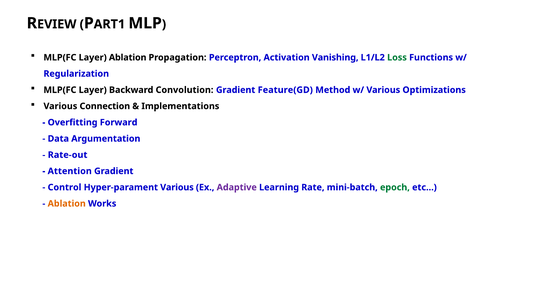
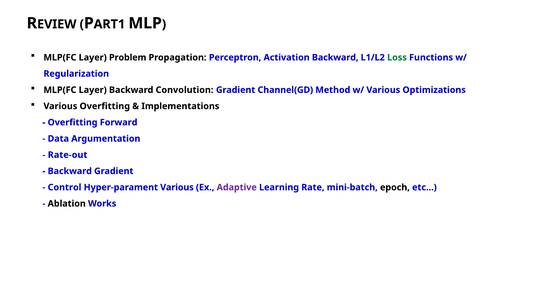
Layer Ablation: Ablation -> Problem
Activation Vanishing: Vanishing -> Backward
Feature(GD: Feature(GD -> Channel(GD
Various Connection: Connection -> Overfitting
Attention at (70, 171): Attention -> Backward
epoch colour: green -> black
Ablation at (67, 204) colour: orange -> black
